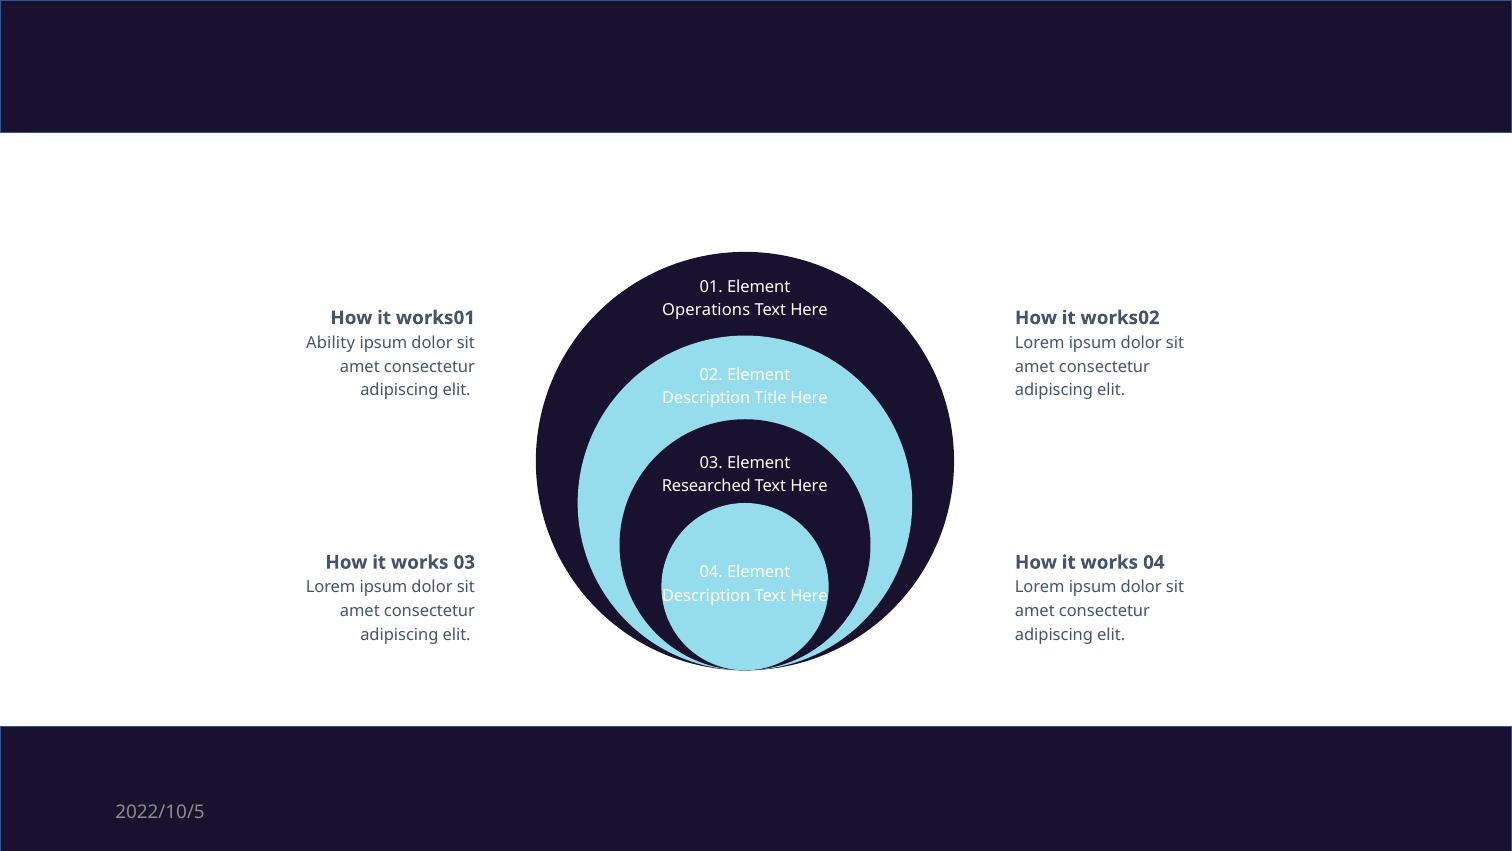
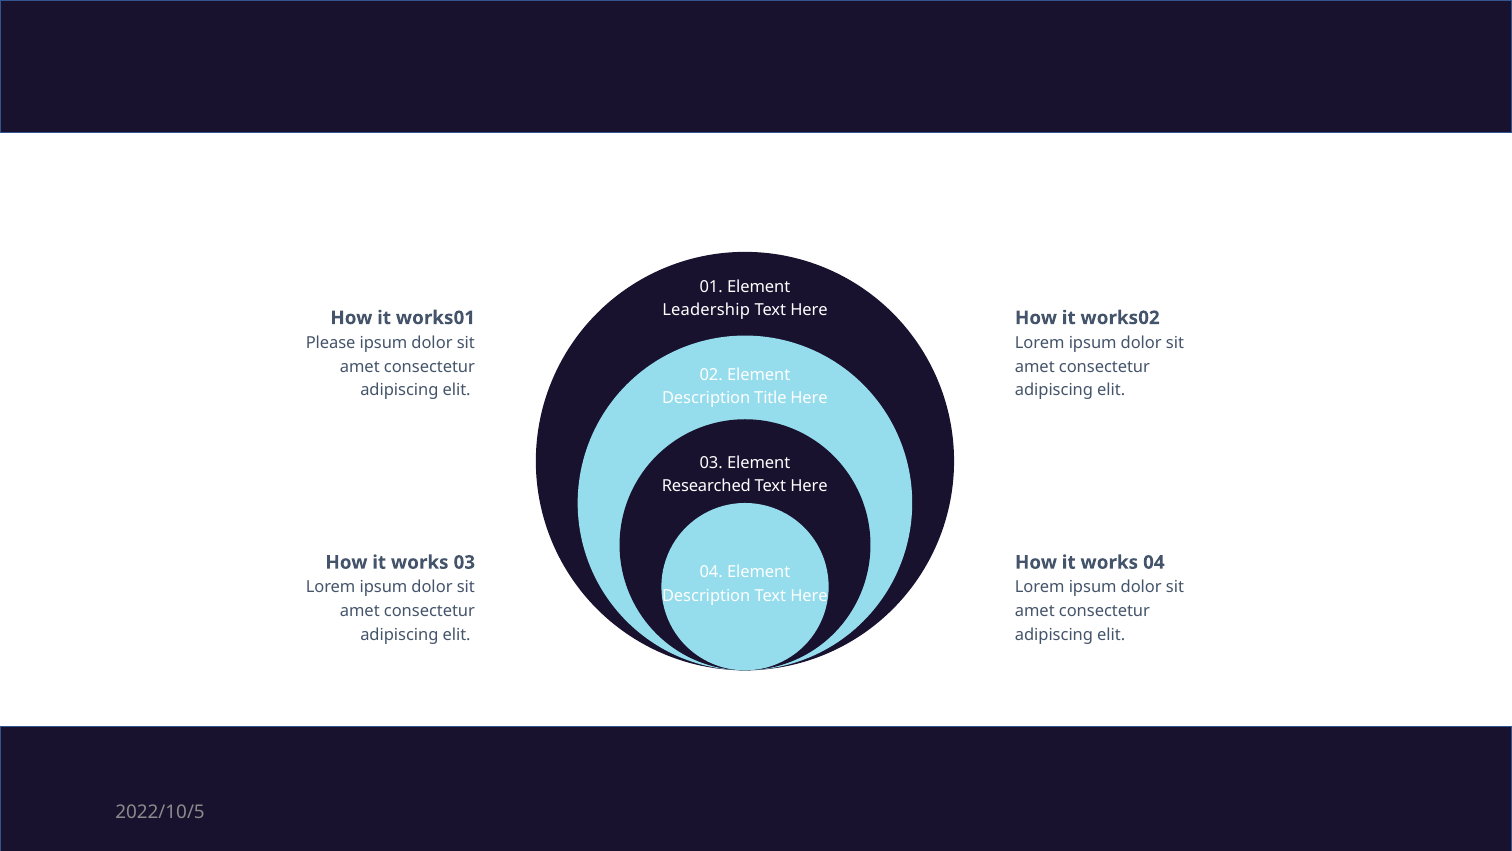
Operations: Operations -> Leadership
Ability: Ability -> Please
